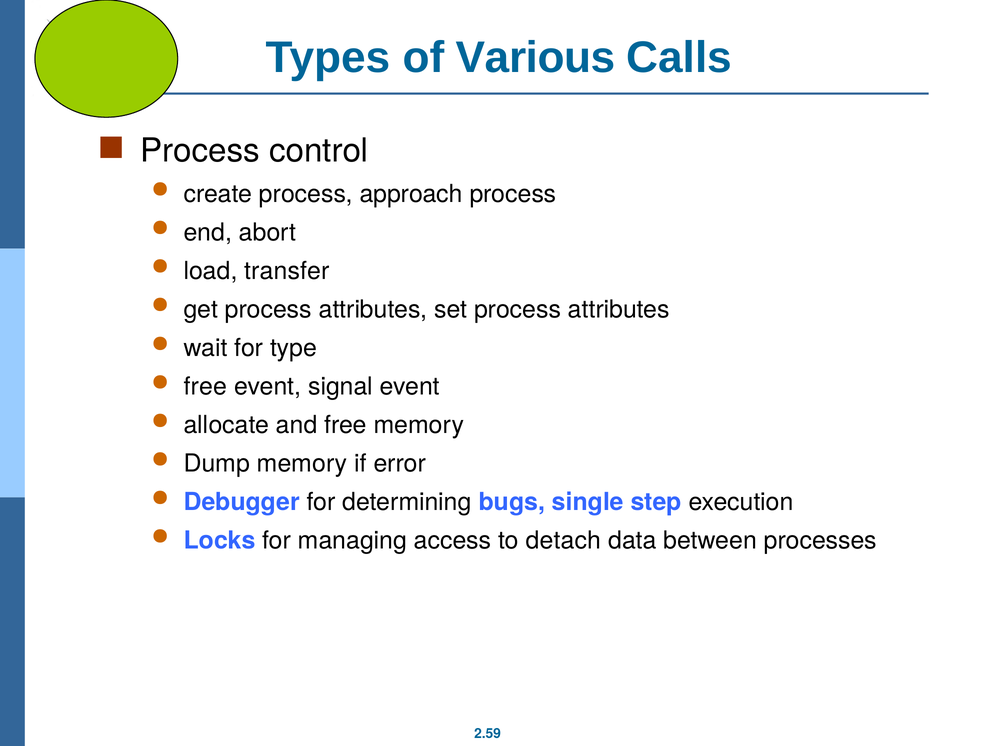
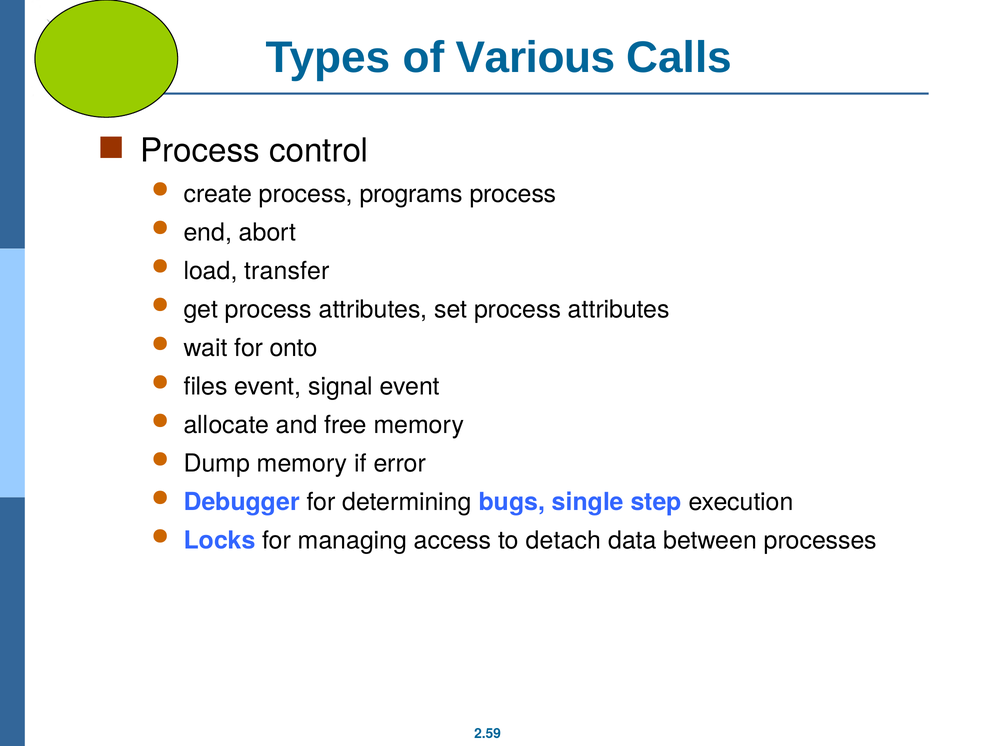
approach: approach -> programs
type: type -> onto
free at (205, 387): free -> files
